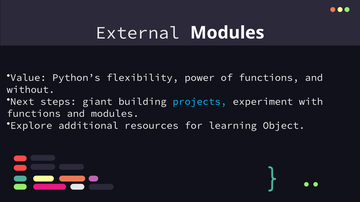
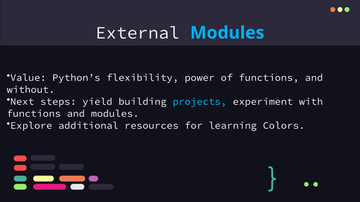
Modules at (227, 33) colour: white -> light blue
giant: giant -> yield
Object: Object -> Colors
